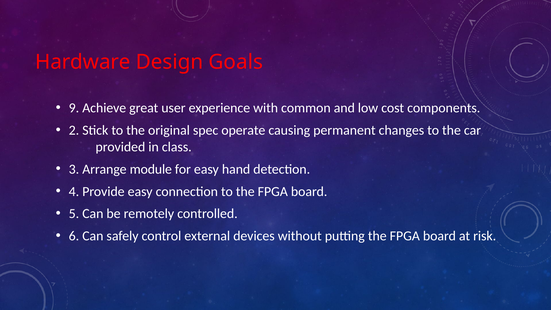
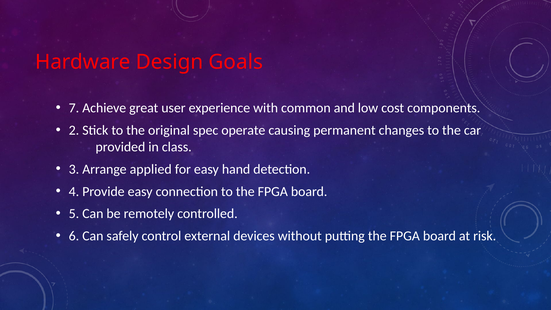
9: 9 -> 7
module: module -> applied
